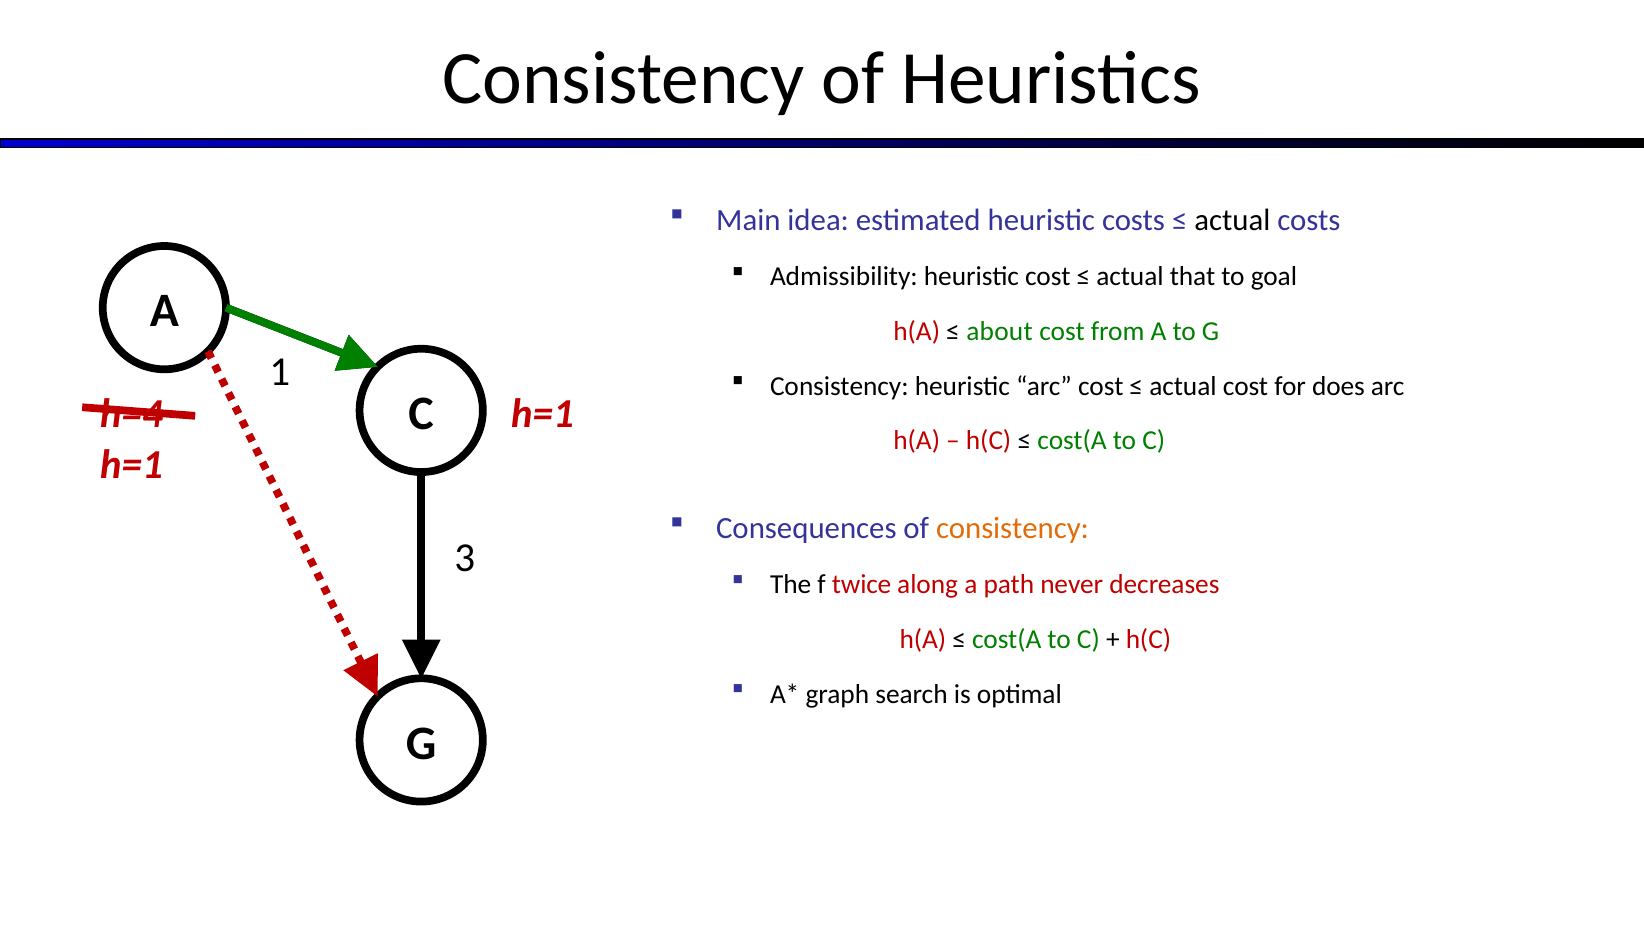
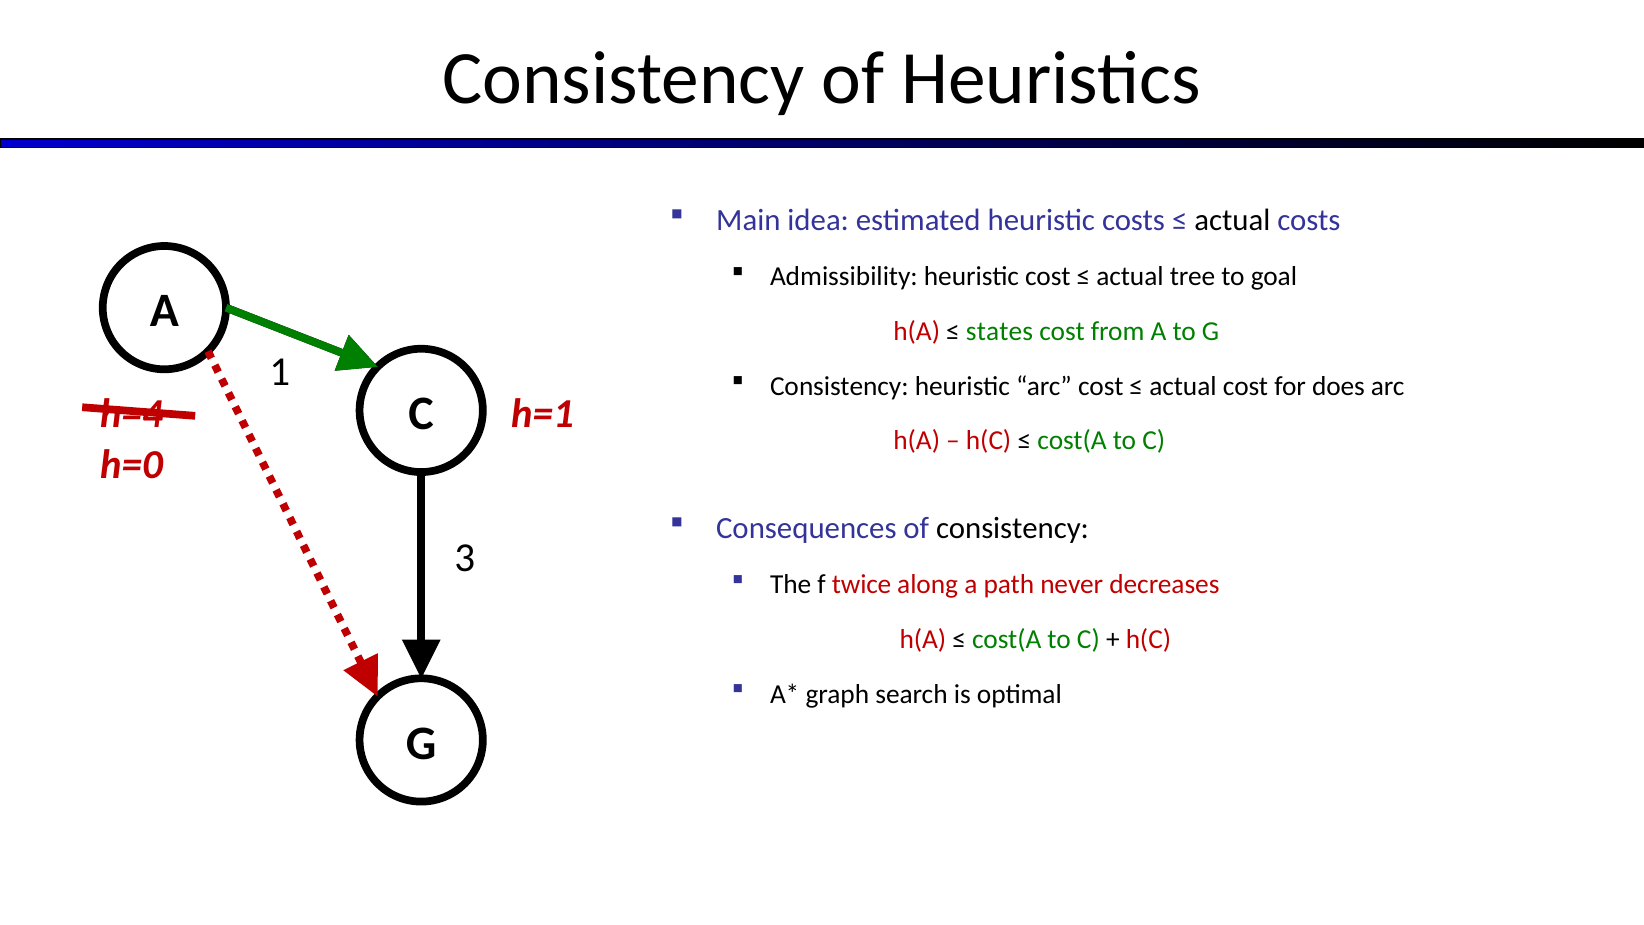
that: that -> tree
about: about -> states
h=1 at (131, 465): h=1 -> h=0
consistency at (1012, 528) colour: orange -> black
